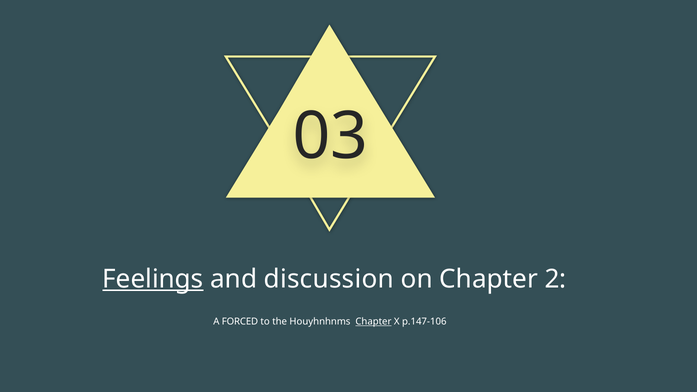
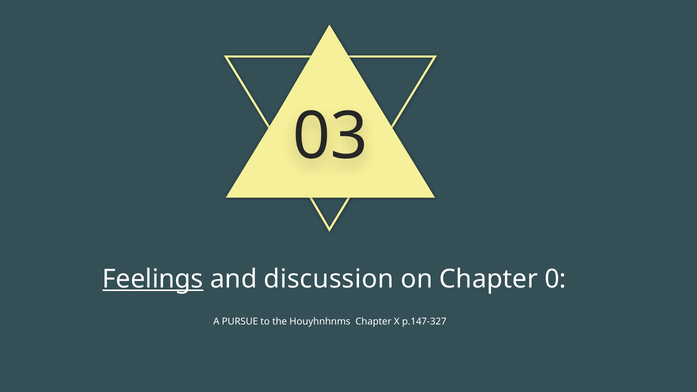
2: 2 -> 0
FORCED: FORCED -> PURSUE
Chapter at (373, 322) underline: present -> none
p.147-106: p.147-106 -> p.147-327
